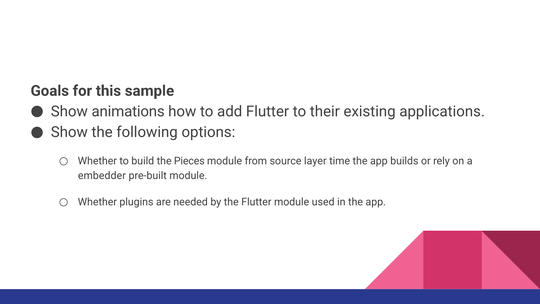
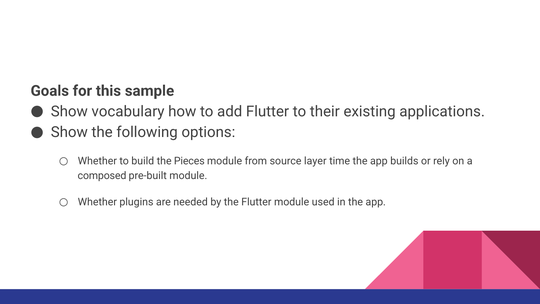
animations: animations -> vocabulary
embedder: embedder -> composed
